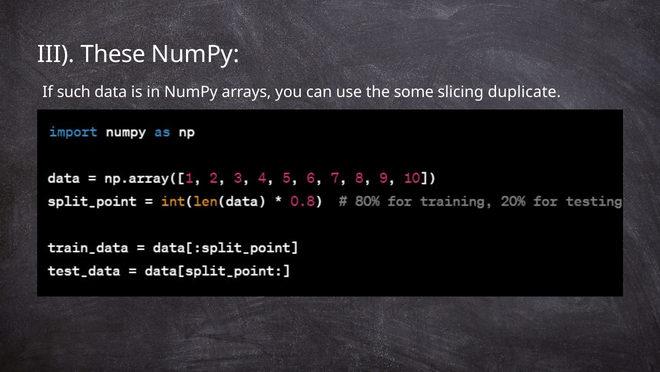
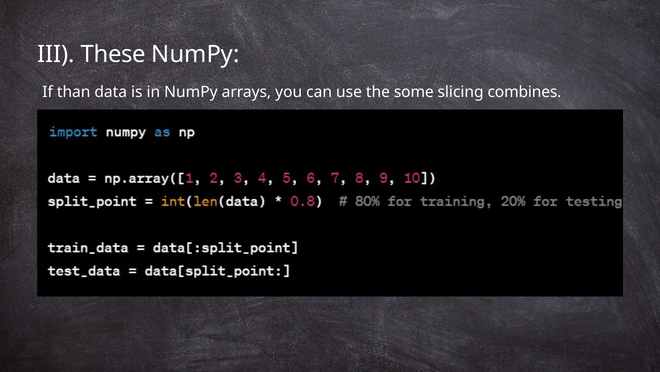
such: such -> than
duplicate: duplicate -> combines
